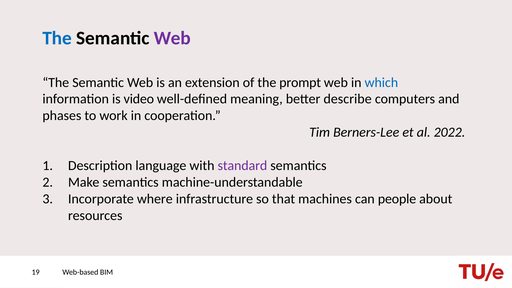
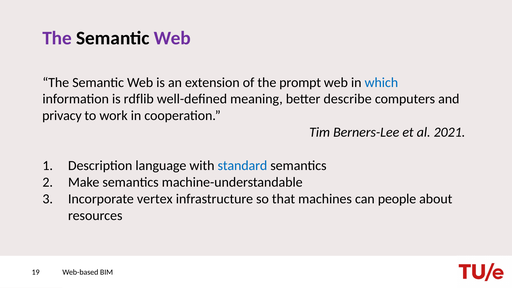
The at (57, 38) colour: blue -> purple
video: video -> rdflib
phases: phases -> privacy
2022: 2022 -> 2021
standard colour: purple -> blue
where: where -> vertex
